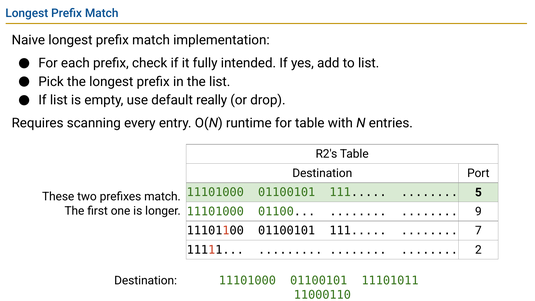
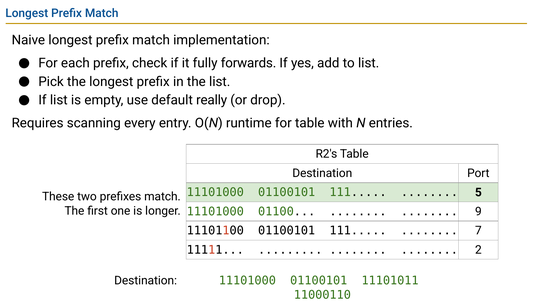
intended: intended -> forwards
